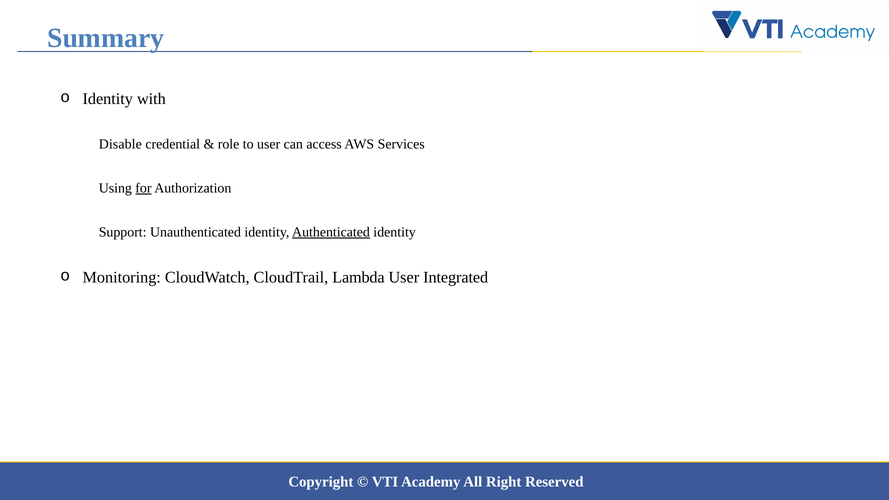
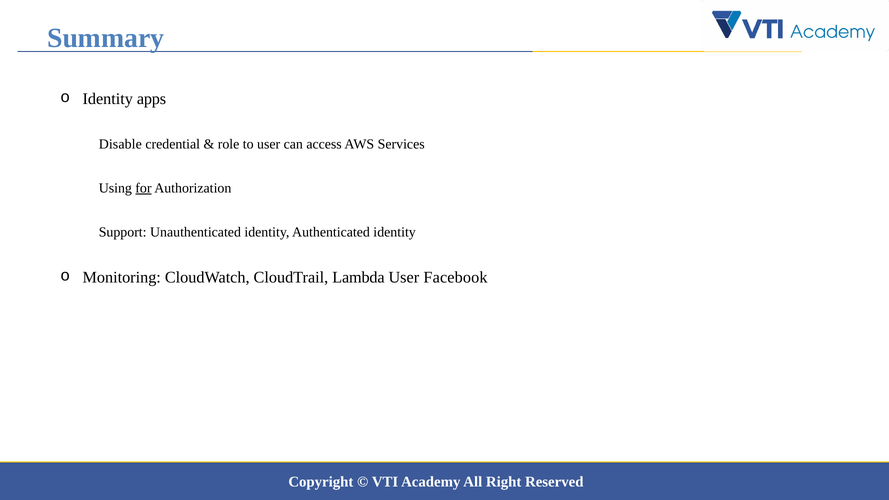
with: with -> apps
Authenticated underline: present -> none
Integrated: Integrated -> Facebook
